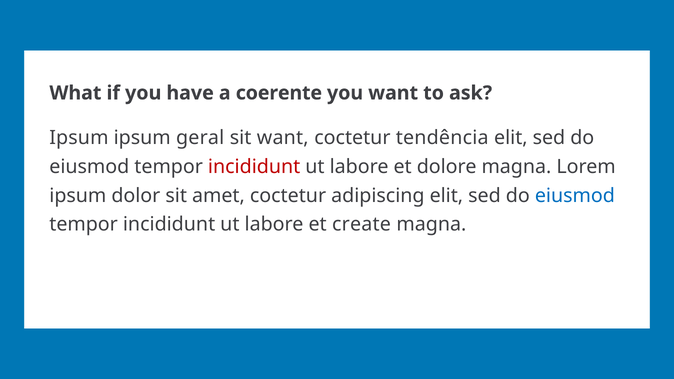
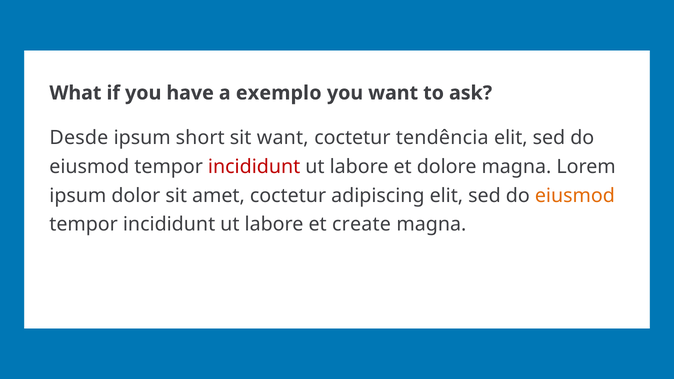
coerente: coerente -> exemplo
Ipsum at (79, 138): Ipsum -> Desde
geral: geral -> short
eiusmod at (575, 196) colour: blue -> orange
